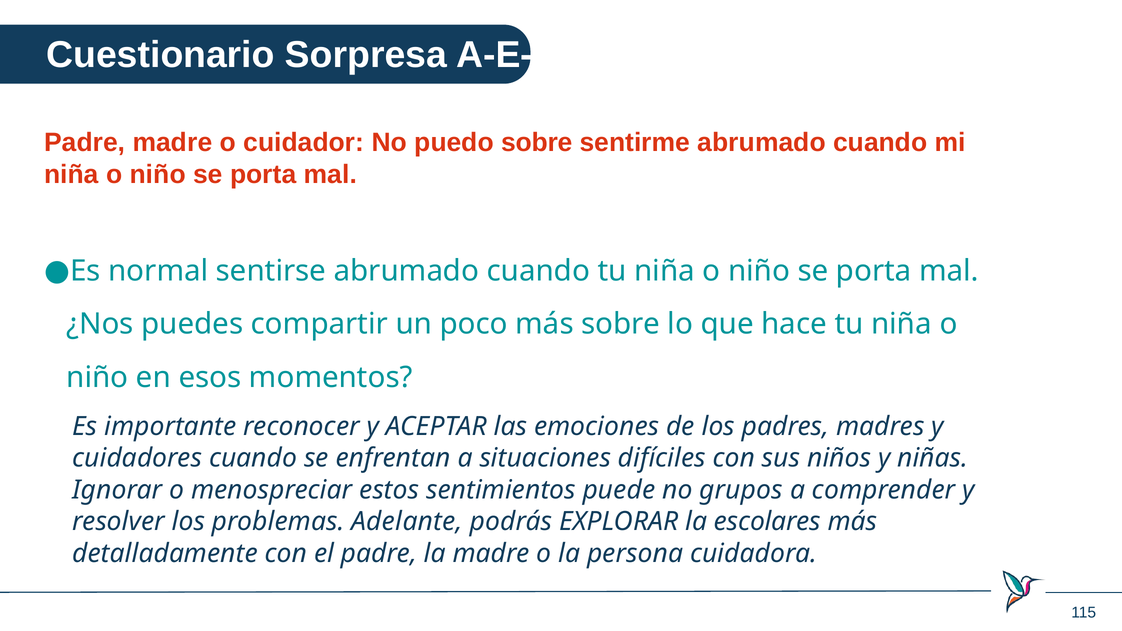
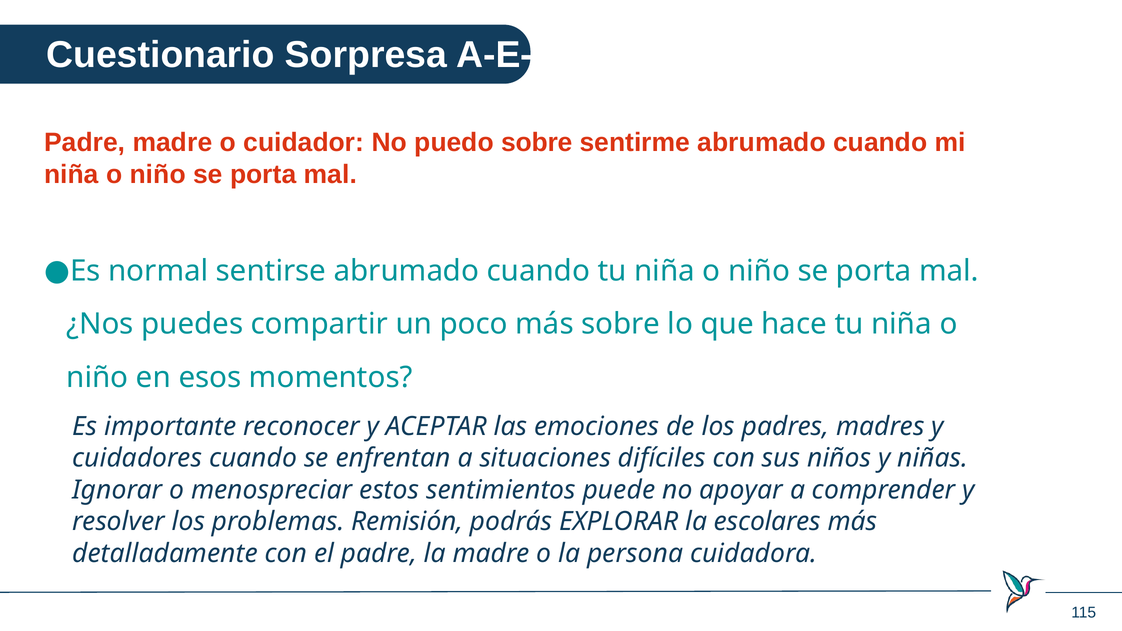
grupos: grupos -> apoyar
Adelante: Adelante -> Remisión
